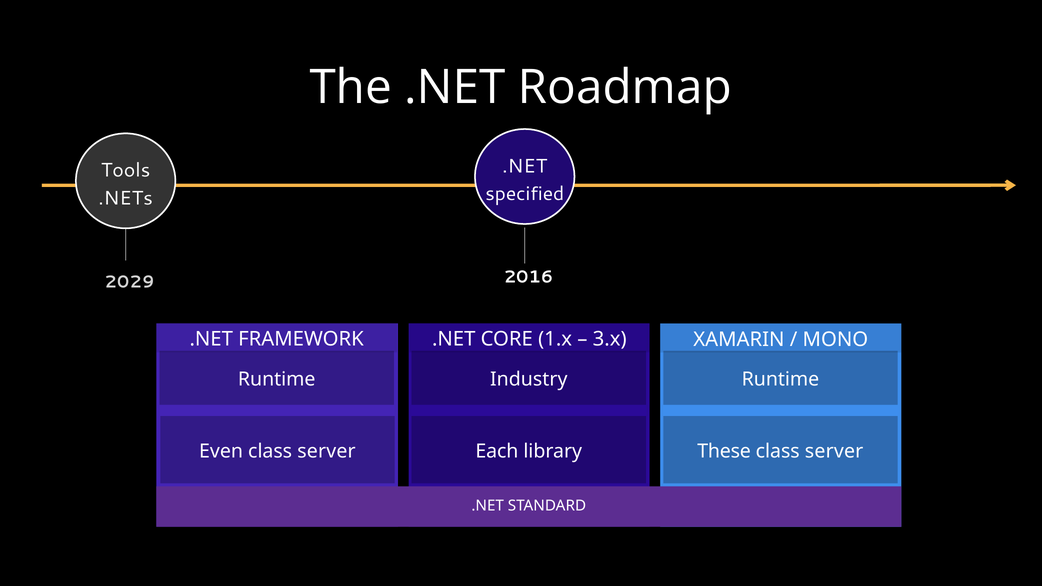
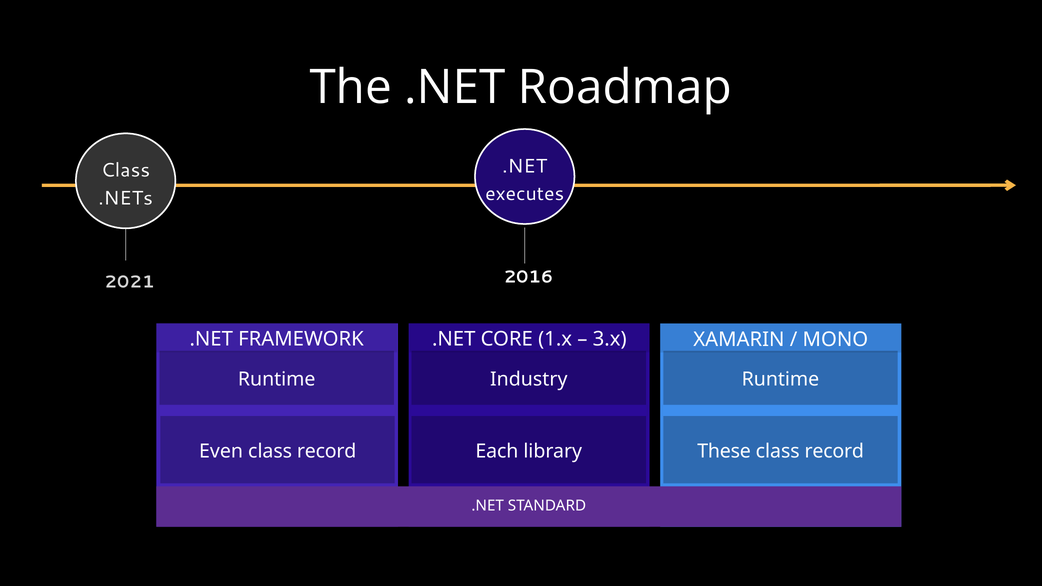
Tools at (126, 170): Tools -> Class
specified: specified -> executes
2029: 2029 -> 2021
server at (326, 451): server -> record
server at (834, 451): server -> record
